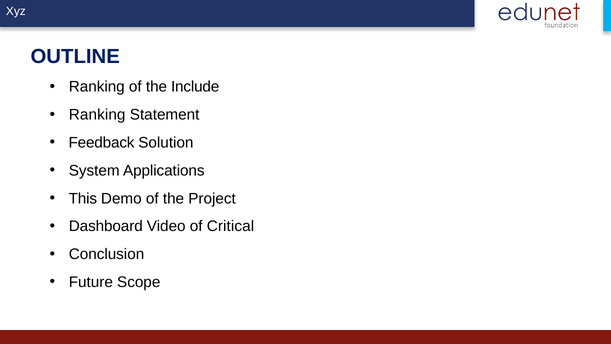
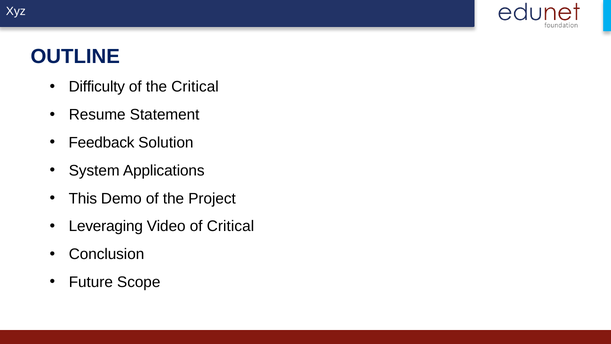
Ranking at (97, 87): Ranking -> Difficulty
the Include: Include -> Critical
Ranking at (97, 115): Ranking -> Resume
Dashboard: Dashboard -> Leveraging
